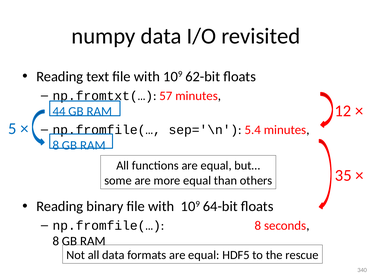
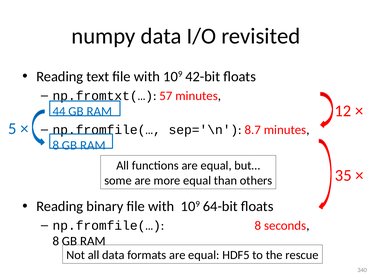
62-bit: 62-bit -> 42-bit
5.4: 5.4 -> 8.7
